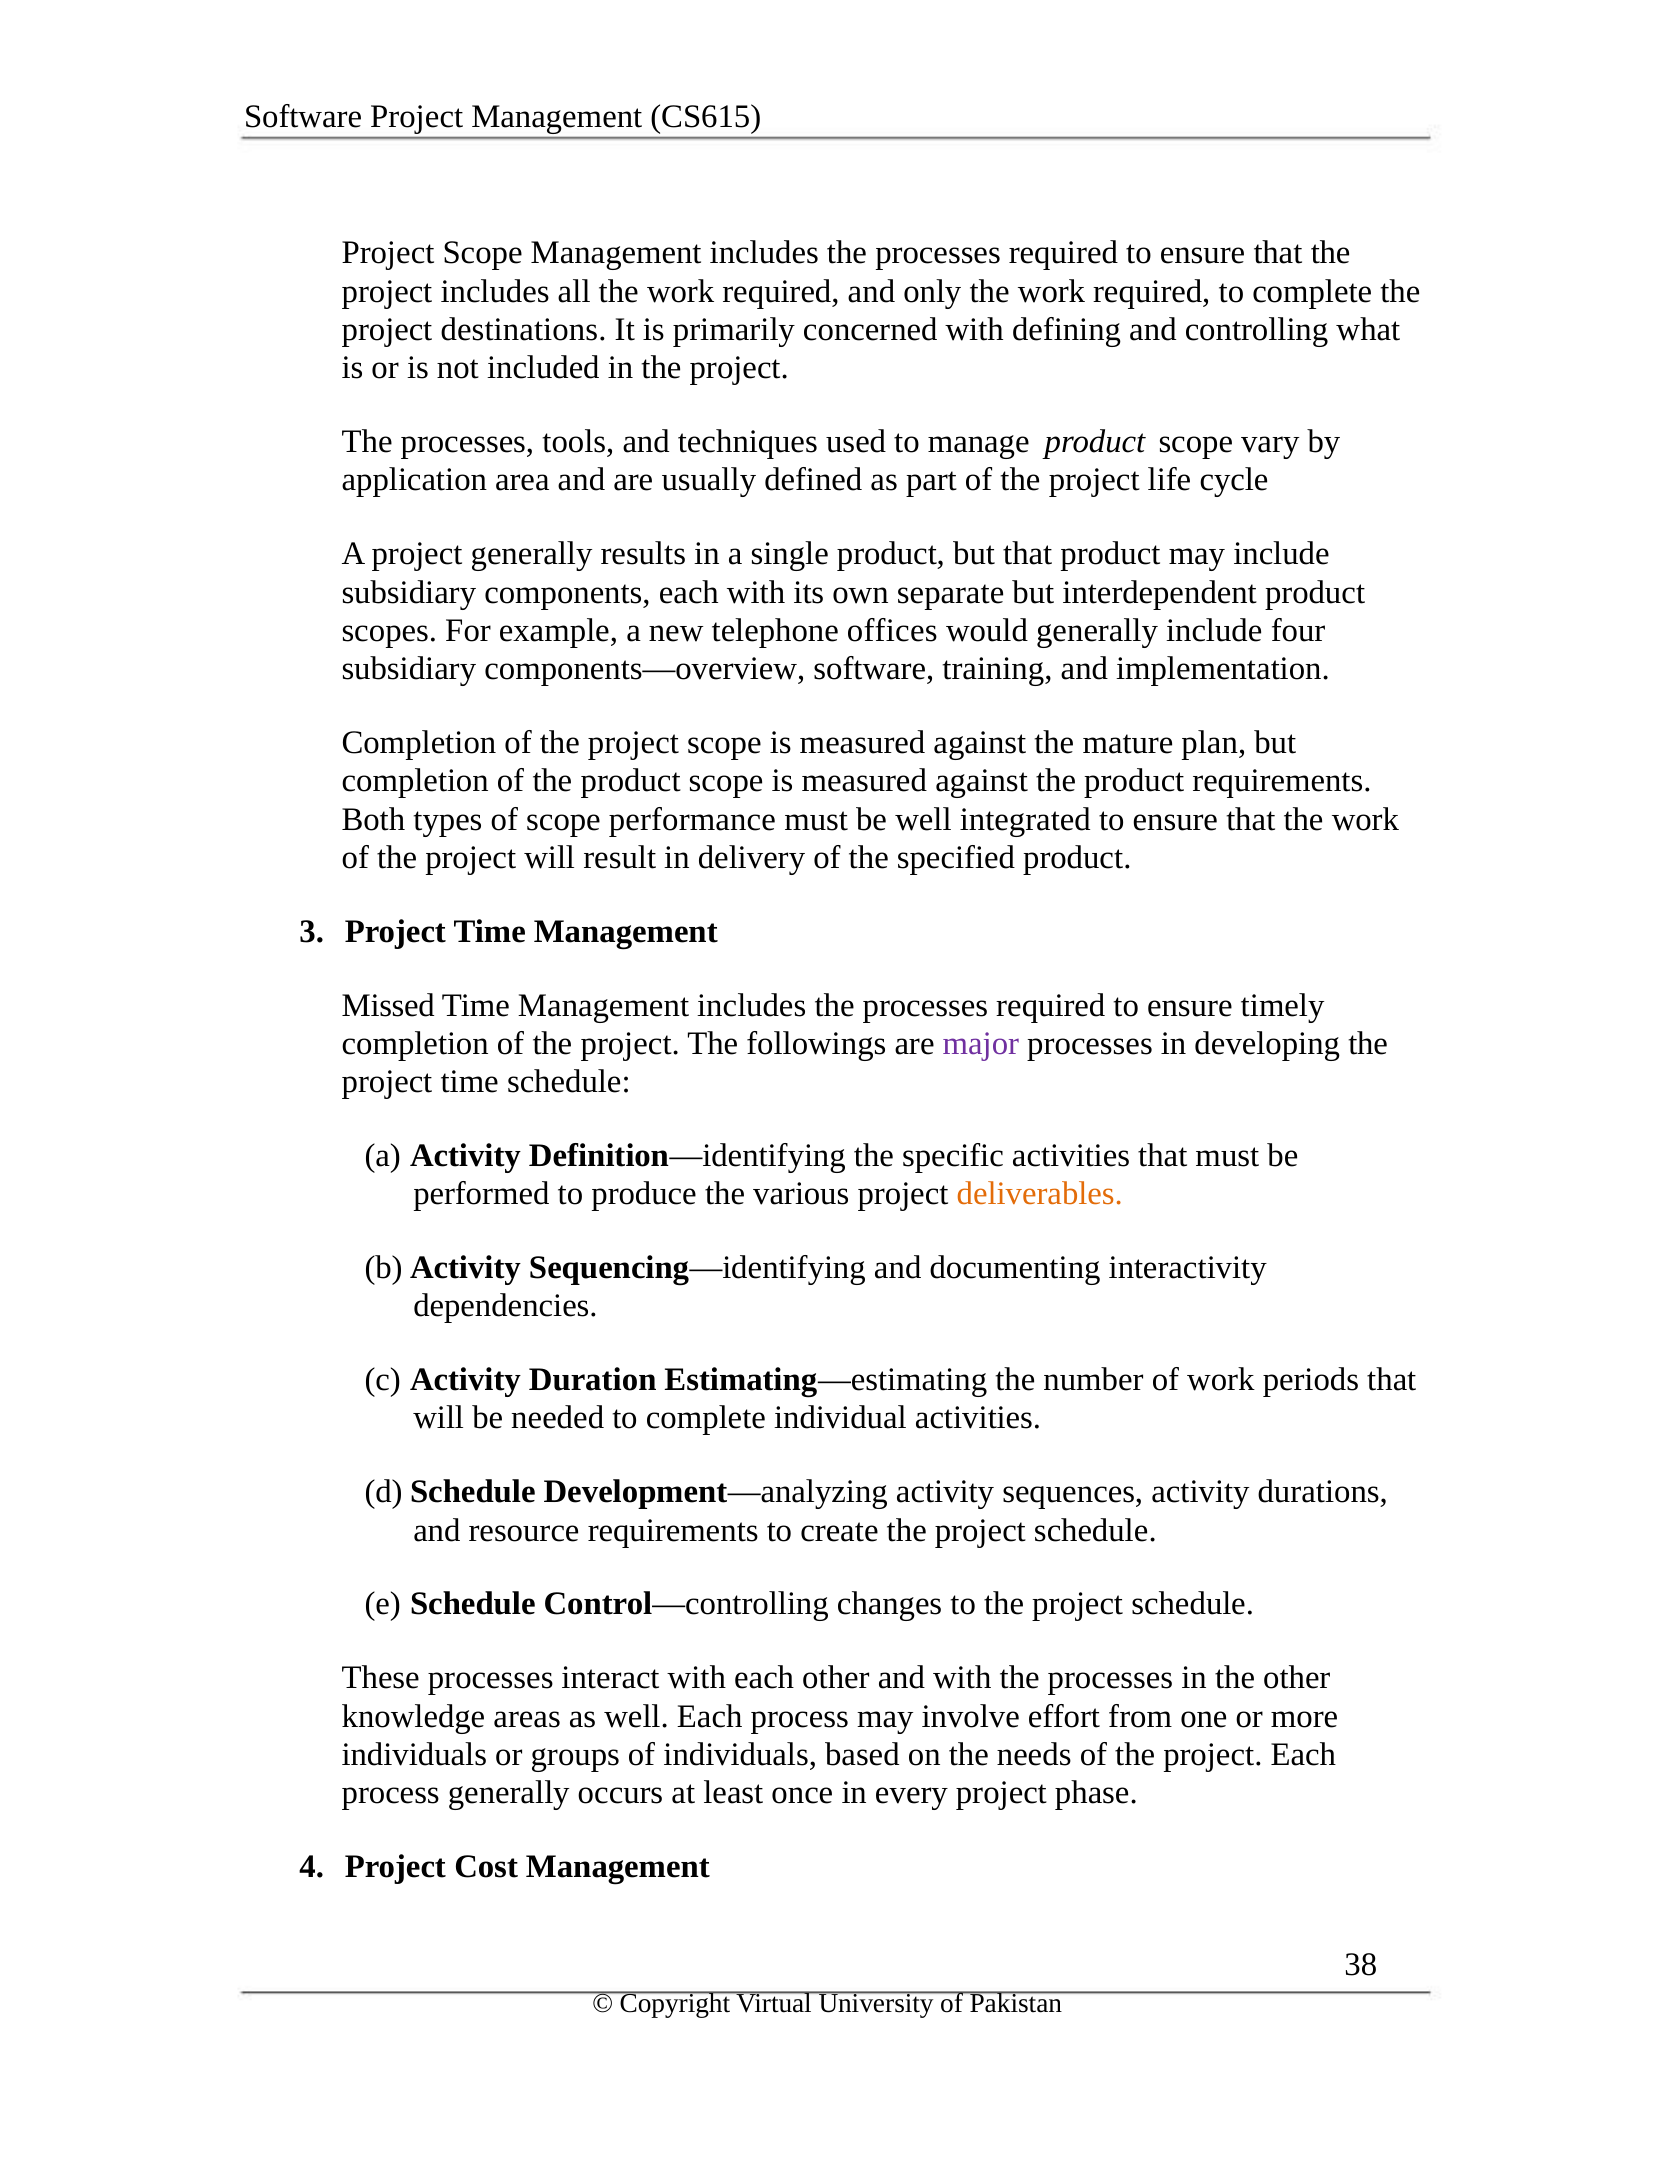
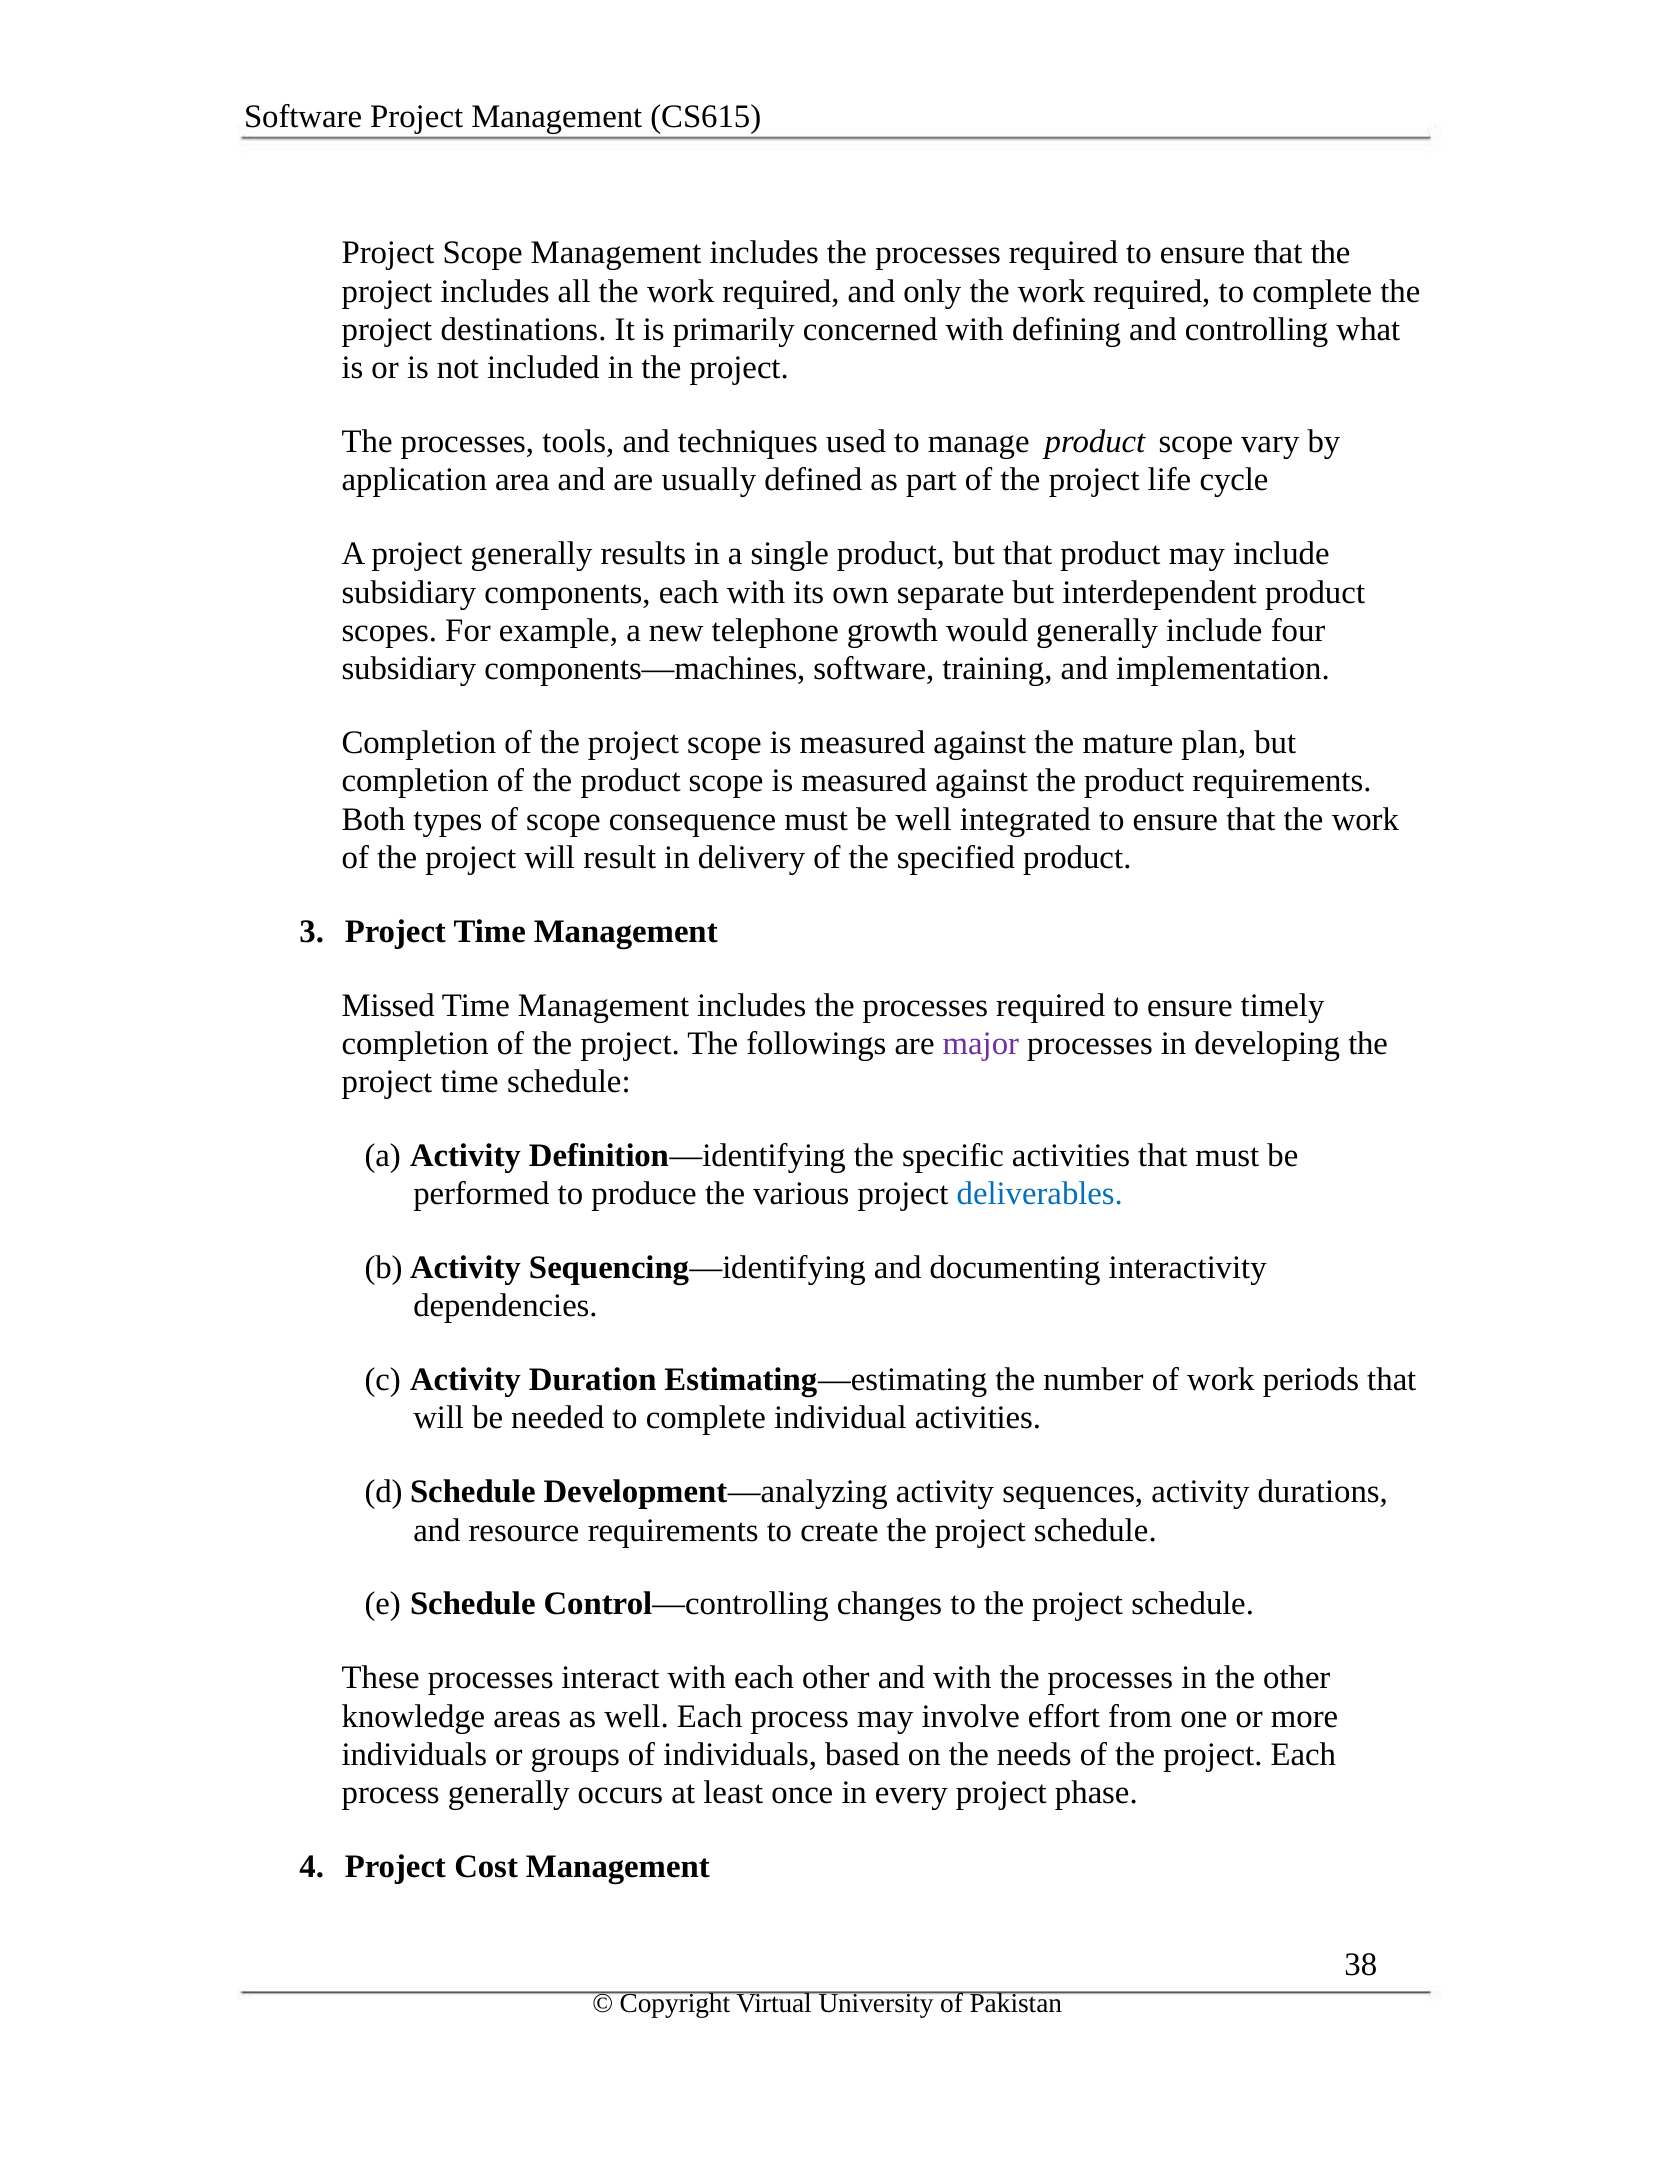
offices: offices -> growth
components—overview: components—overview -> components—machines
performance: performance -> consequence
deliverables colour: orange -> blue
